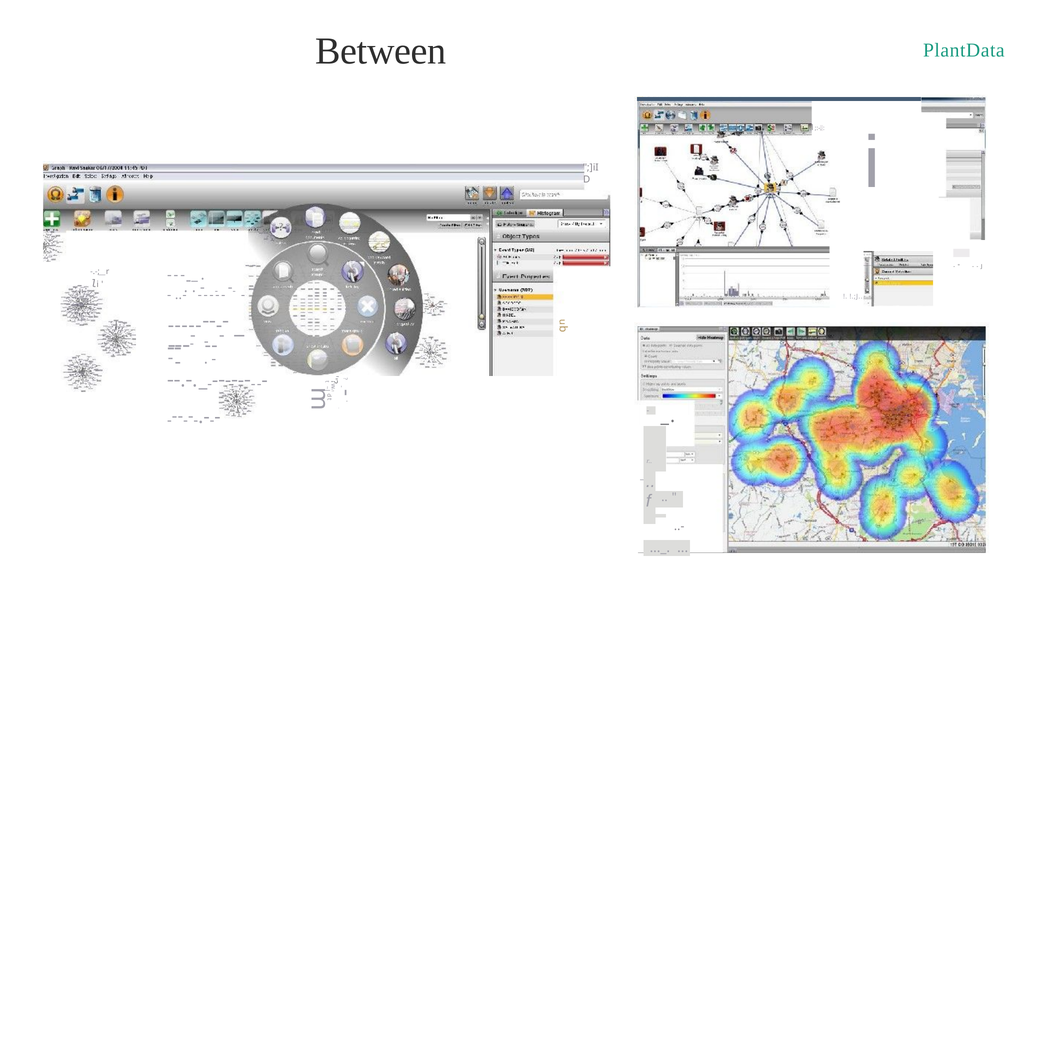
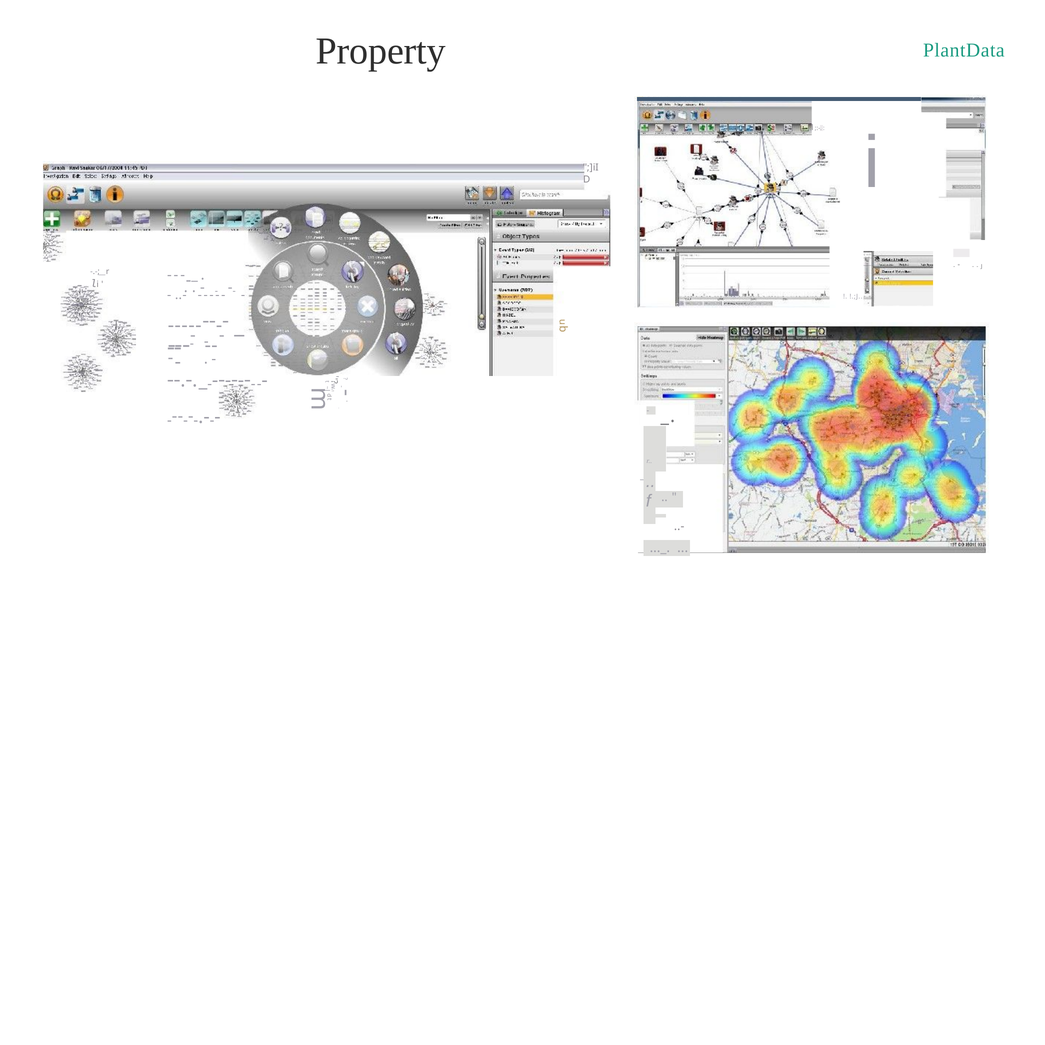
Between: Between -> Property
